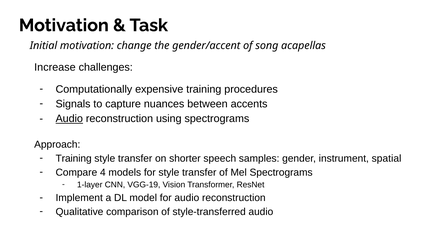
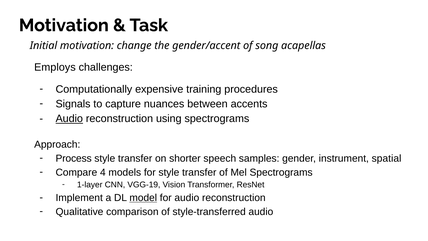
Increase: Increase -> Employs
Training at (74, 158): Training -> Process
model underline: none -> present
